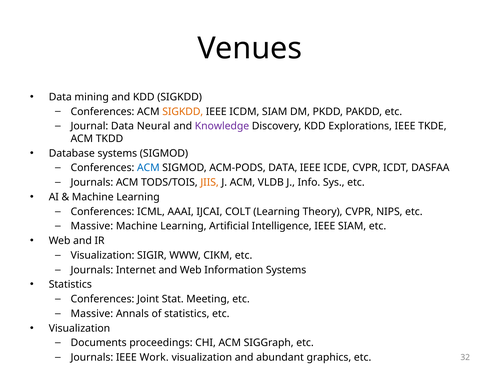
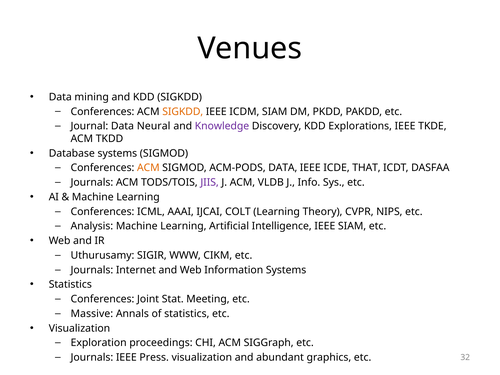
ACM at (148, 168) colour: blue -> orange
ICDE CVPR: CVPR -> THAT
JIIS colour: orange -> purple
Massive at (92, 226): Massive -> Analysis
Visualization at (103, 255): Visualization -> Uthurusamy
Documents: Documents -> Exploration
Work: Work -> Press
